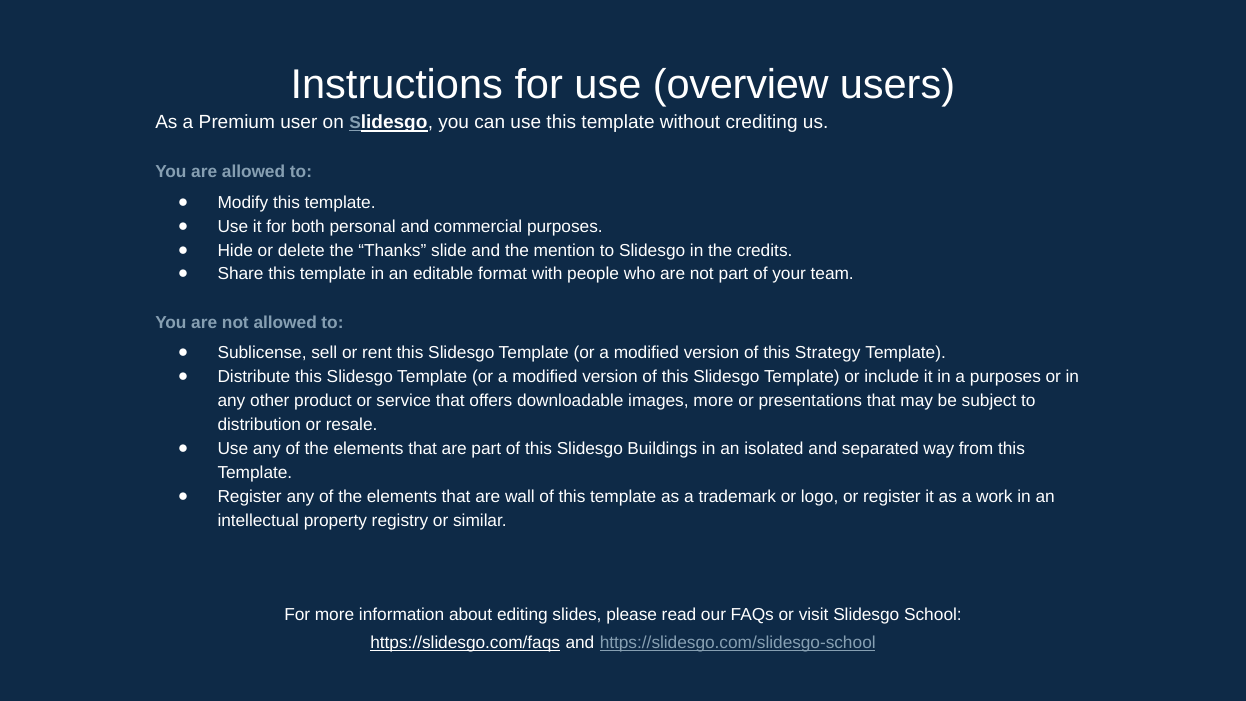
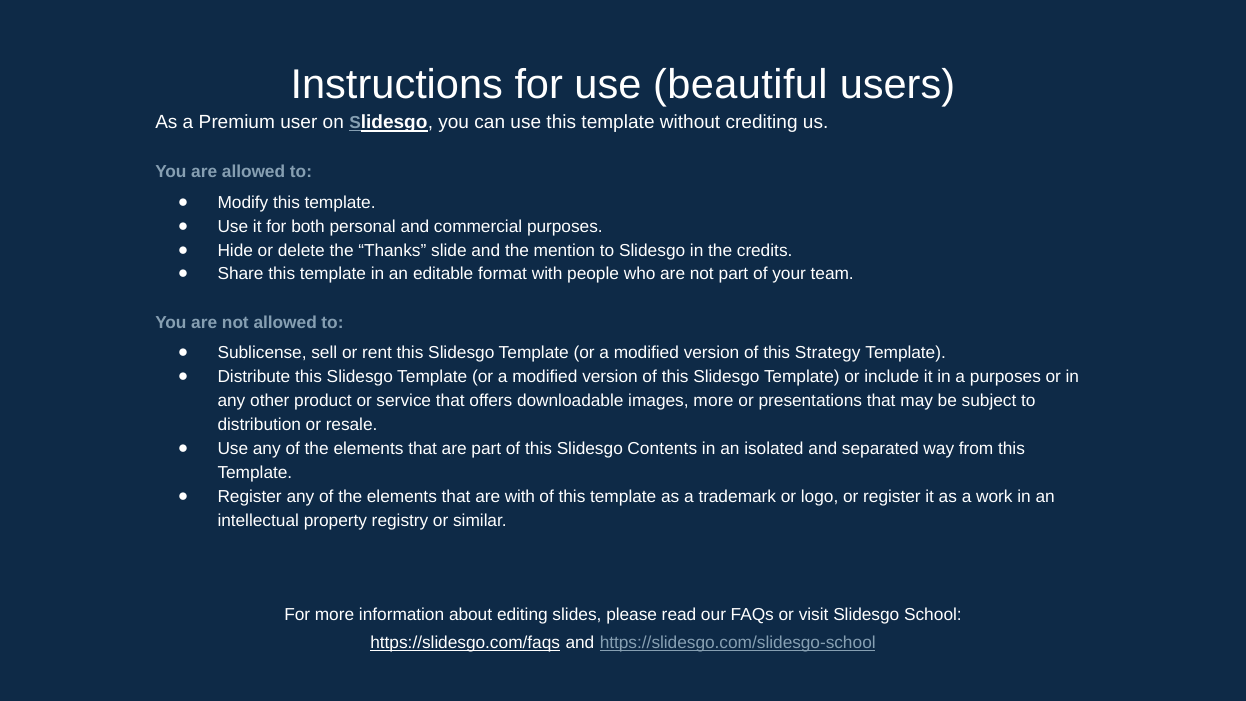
overview: overview -> beautiful
Buildings: Buildings -> Contents
are wall: wall -> with
